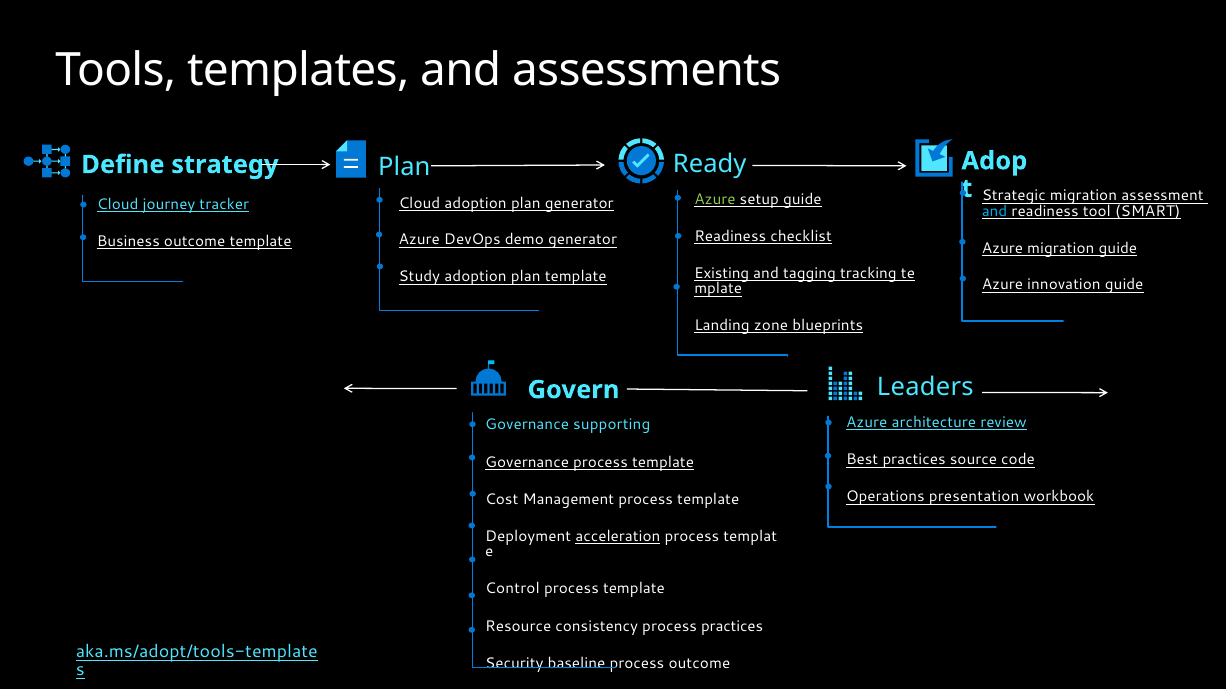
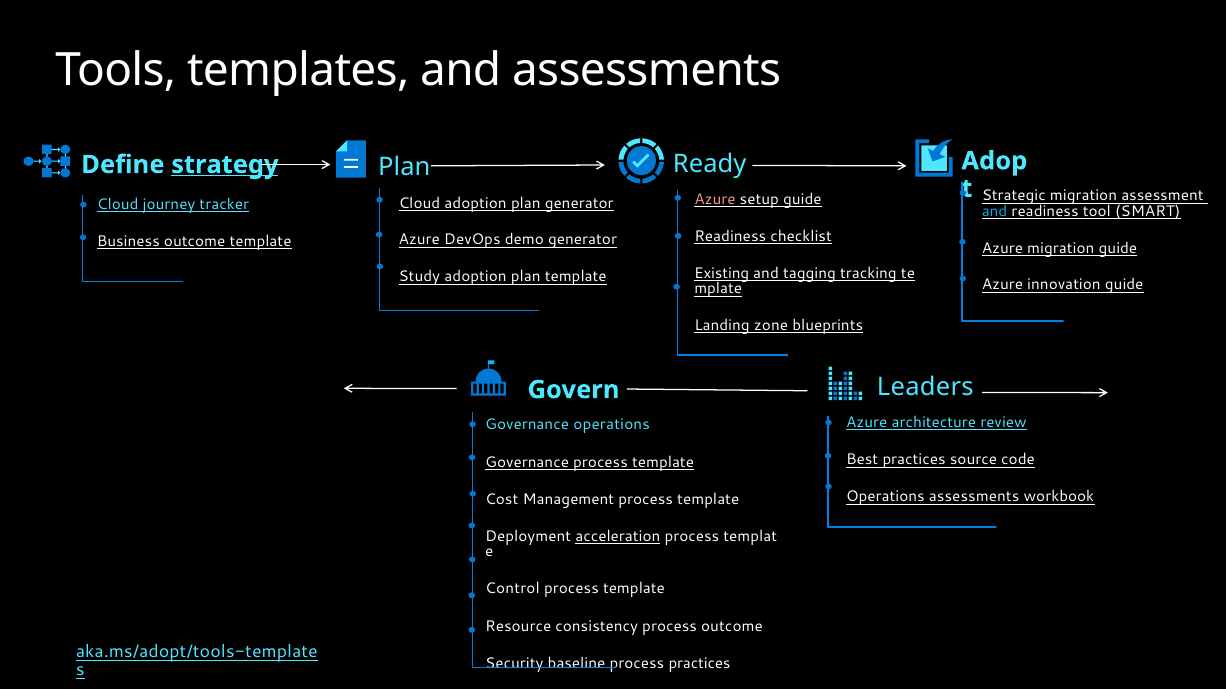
strategy underline: none -> present
Azure at (715, 199) colour: light green -> pink
Governance supporting: supporting -> operations
Operations presentation: presentation -> assessments
process practices: practices -> outcome
process outcome: outcome -> practices
